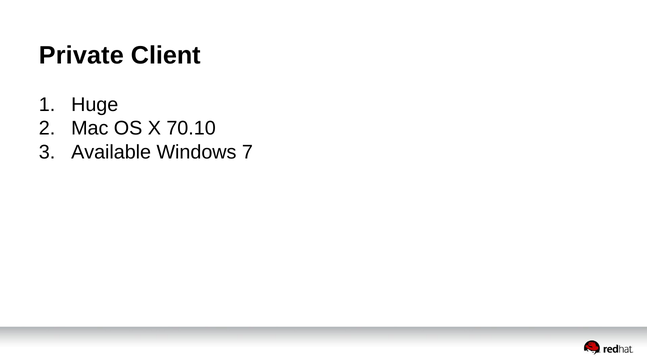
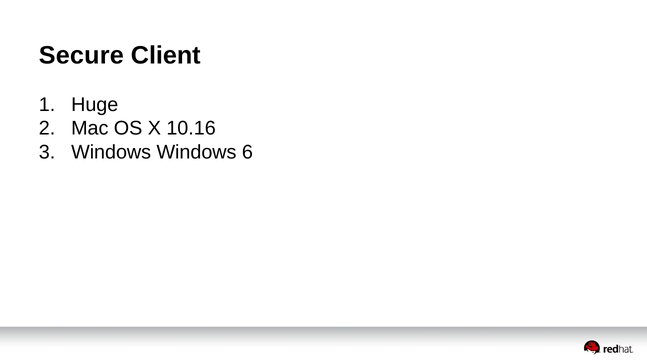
Private: Private -> Secure
70.10: 70.10 -> 10.16
Available at (111, 152): Available -> Windows
7: 7 -> 6
